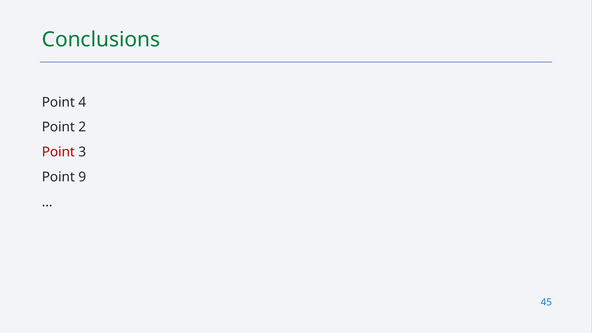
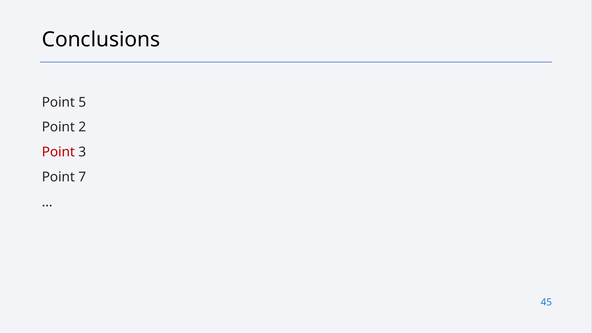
Conclusions colour: green -> black
4: 4 -> 5
9: 9 -> 7
